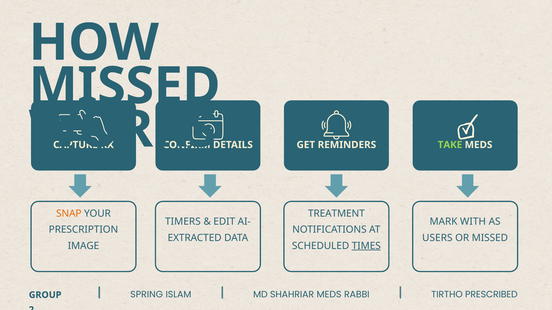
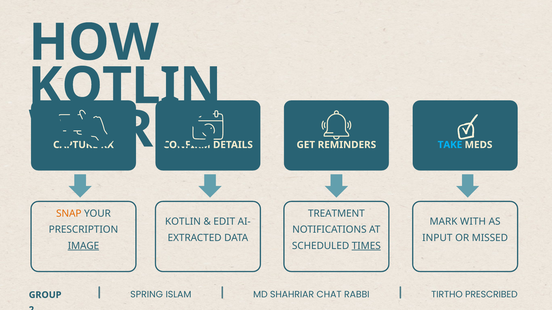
MISSED at (125, 86): MISSED -> KOTLIN
TAKE colour: light green -> light blue
TIMERS at (183, 222): TIMERS -> KOTLIN
USERS: USERS -> INPUT
IMAGE underline: none -> present
SHAHRIAR MEDS: MEDS -> CHAT
